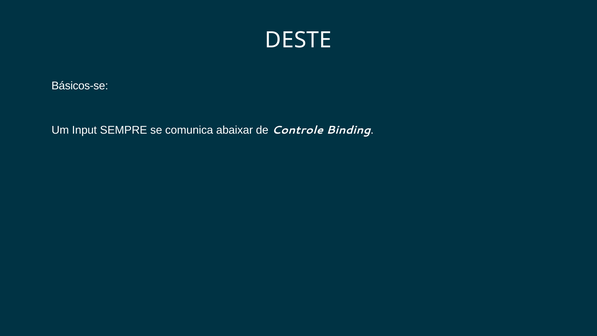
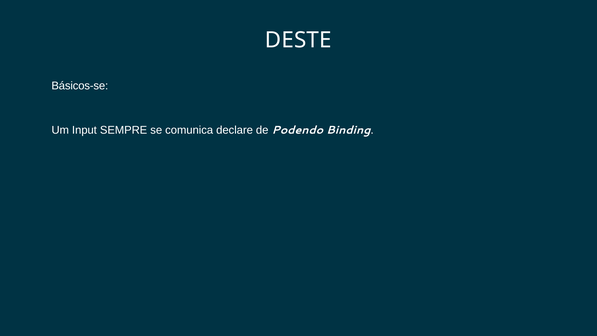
abaixar: abaixar -> declare
Controle: Controle -> Podendo
